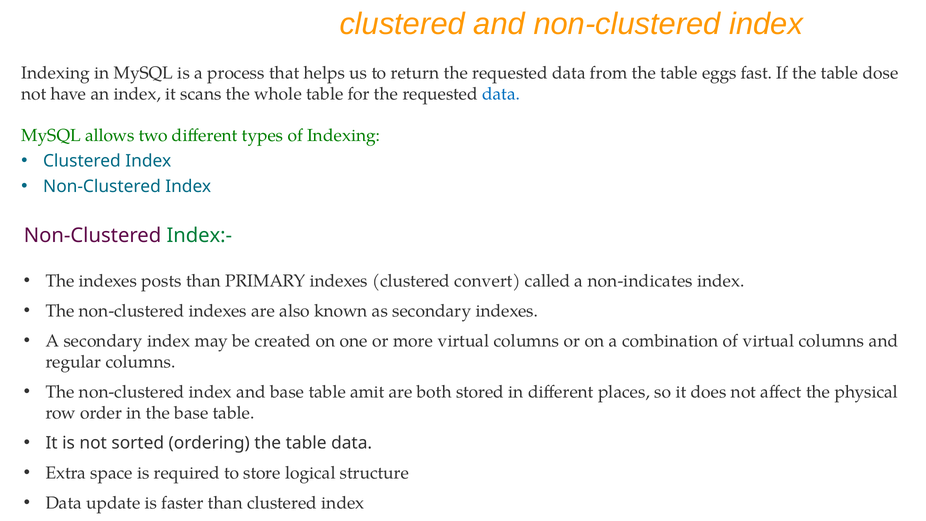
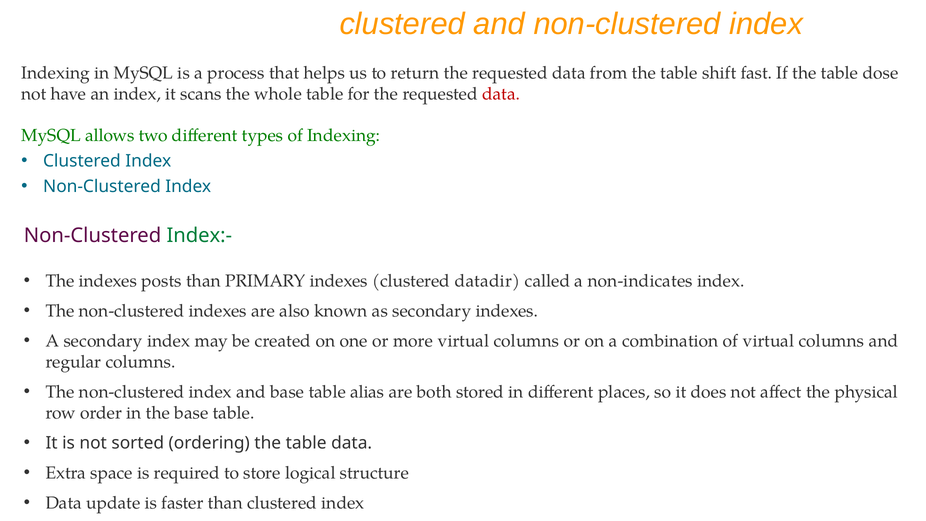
eggs: eggs -> shift
data at (501, 94) colour: blue -> red
convert: convert -> datadir
amit: amit -> alias
